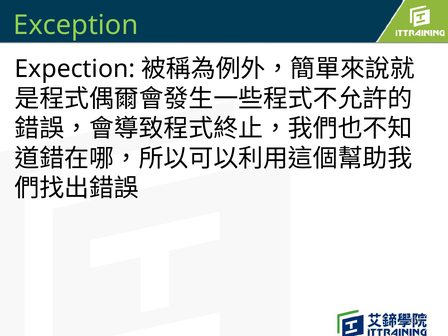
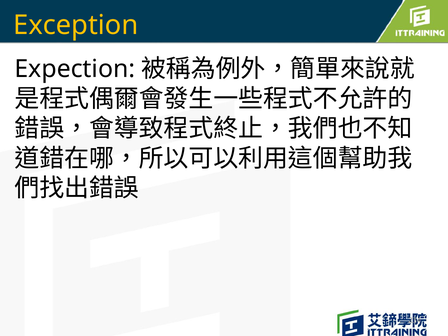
Exception colour: light green -> yellow
